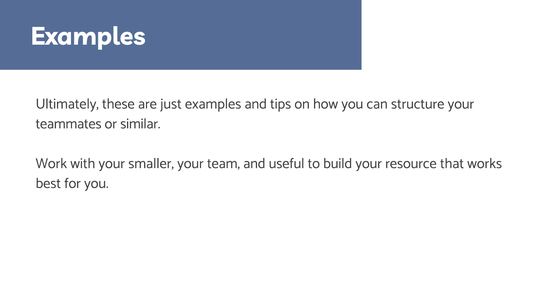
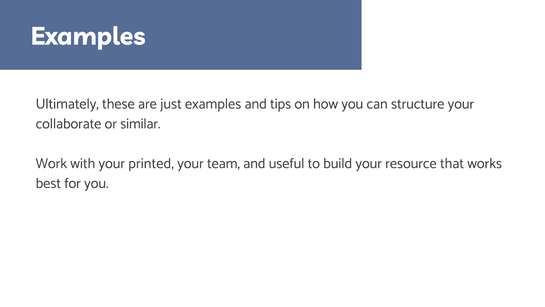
teammates: teammates -> collaborate
smaller: smaller -> printed
